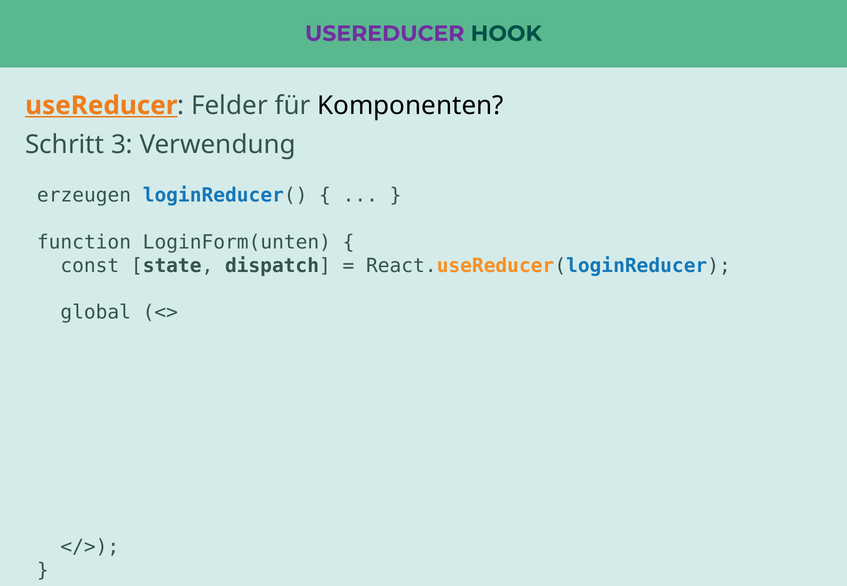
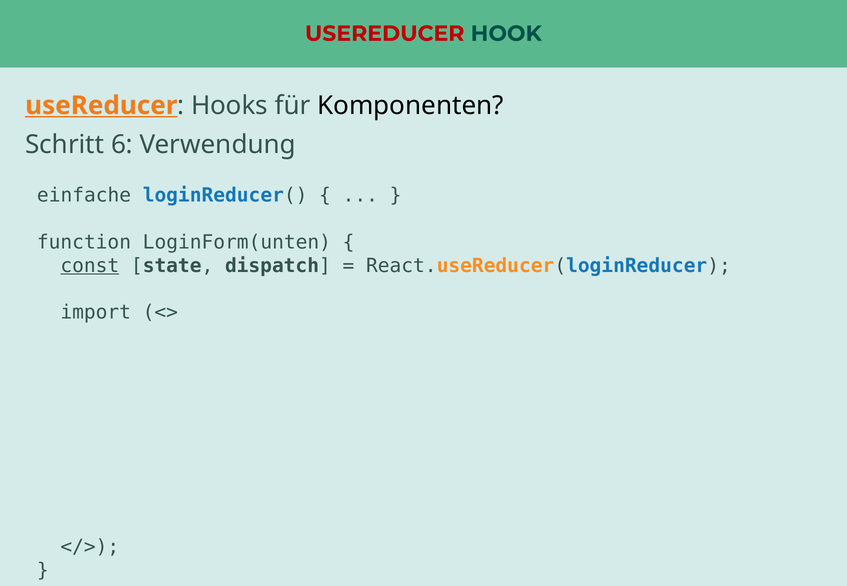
USEREDUCER at (385, 34) colour: purple -> red
Felder: Felder -> Hooks
3: 3 -> 6
erzeugen: erzeugen -> einfache
const underline: none -> present
global: global -> import
